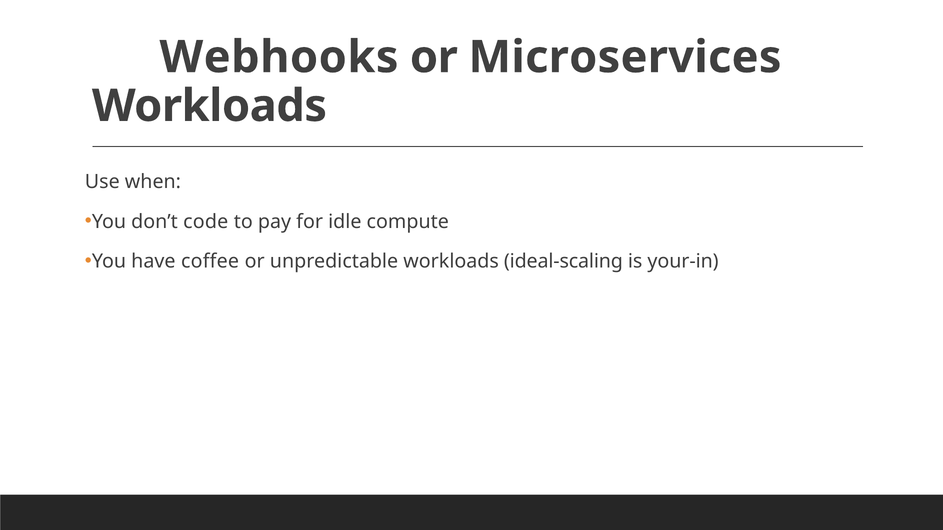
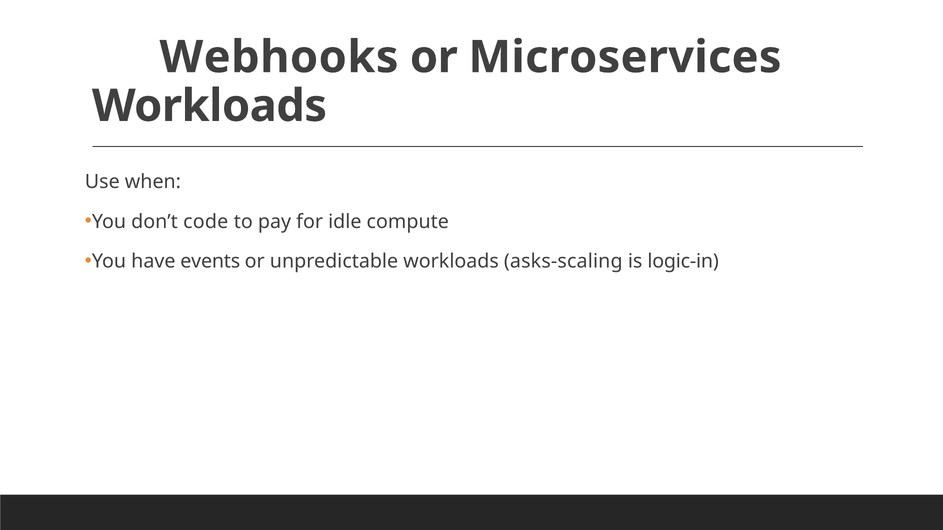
coffee: coffee -> events
ideal-scaling: ideal-scaling -> asks-scaling
your-in: your-in -> logic-in
